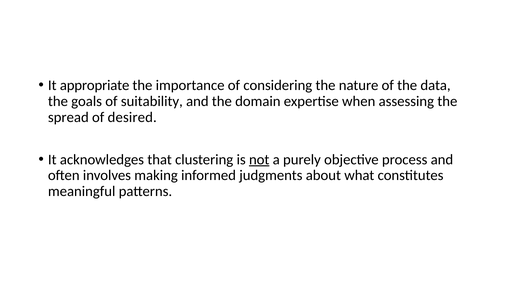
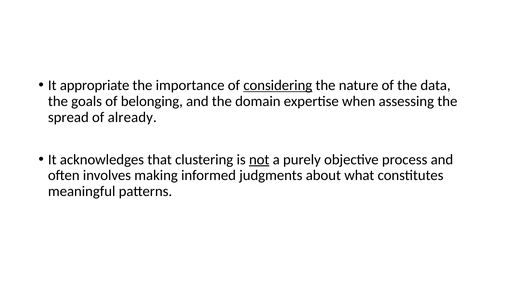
considering underline: none -> present
suitability: suitability -> belonging
desired: desired -> already
